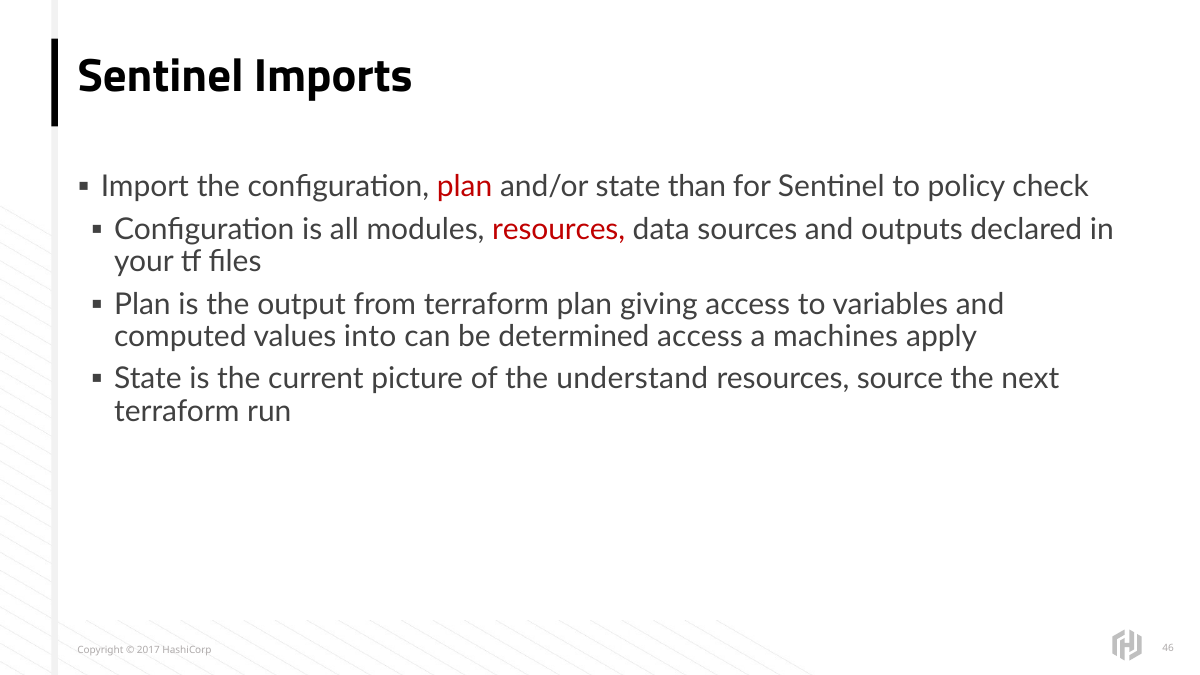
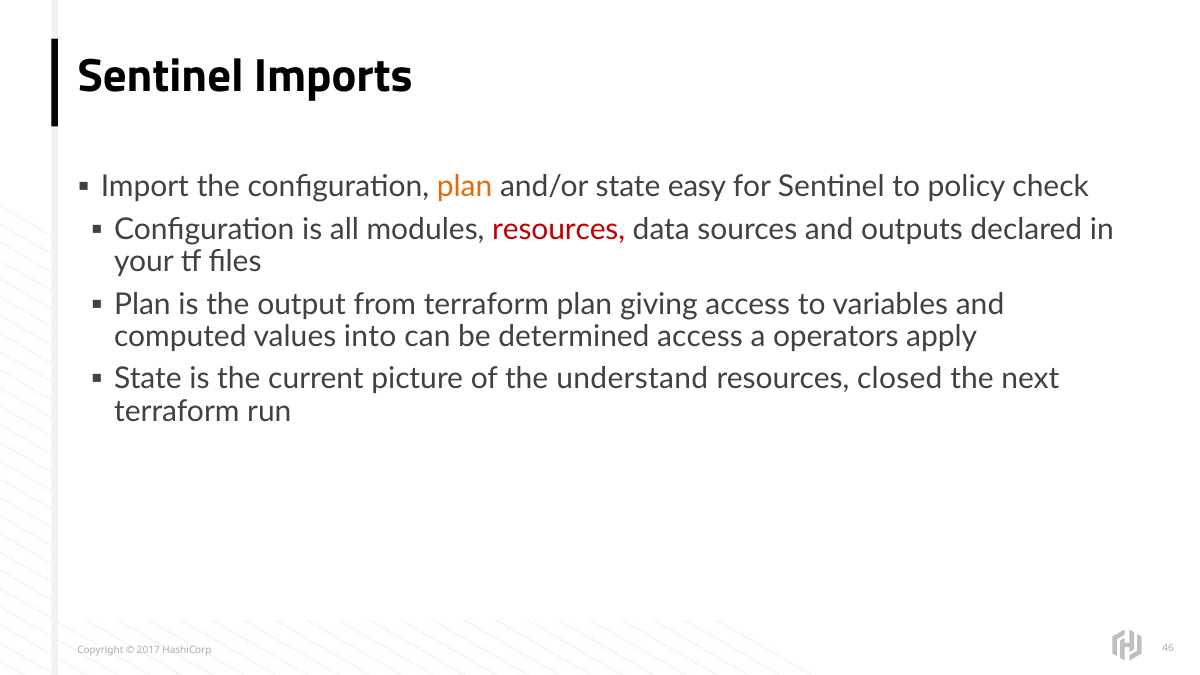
plan at (465, 187) colour: red -> orange
than: than -> easy
machines: machines -> operators
source: source -> closed
